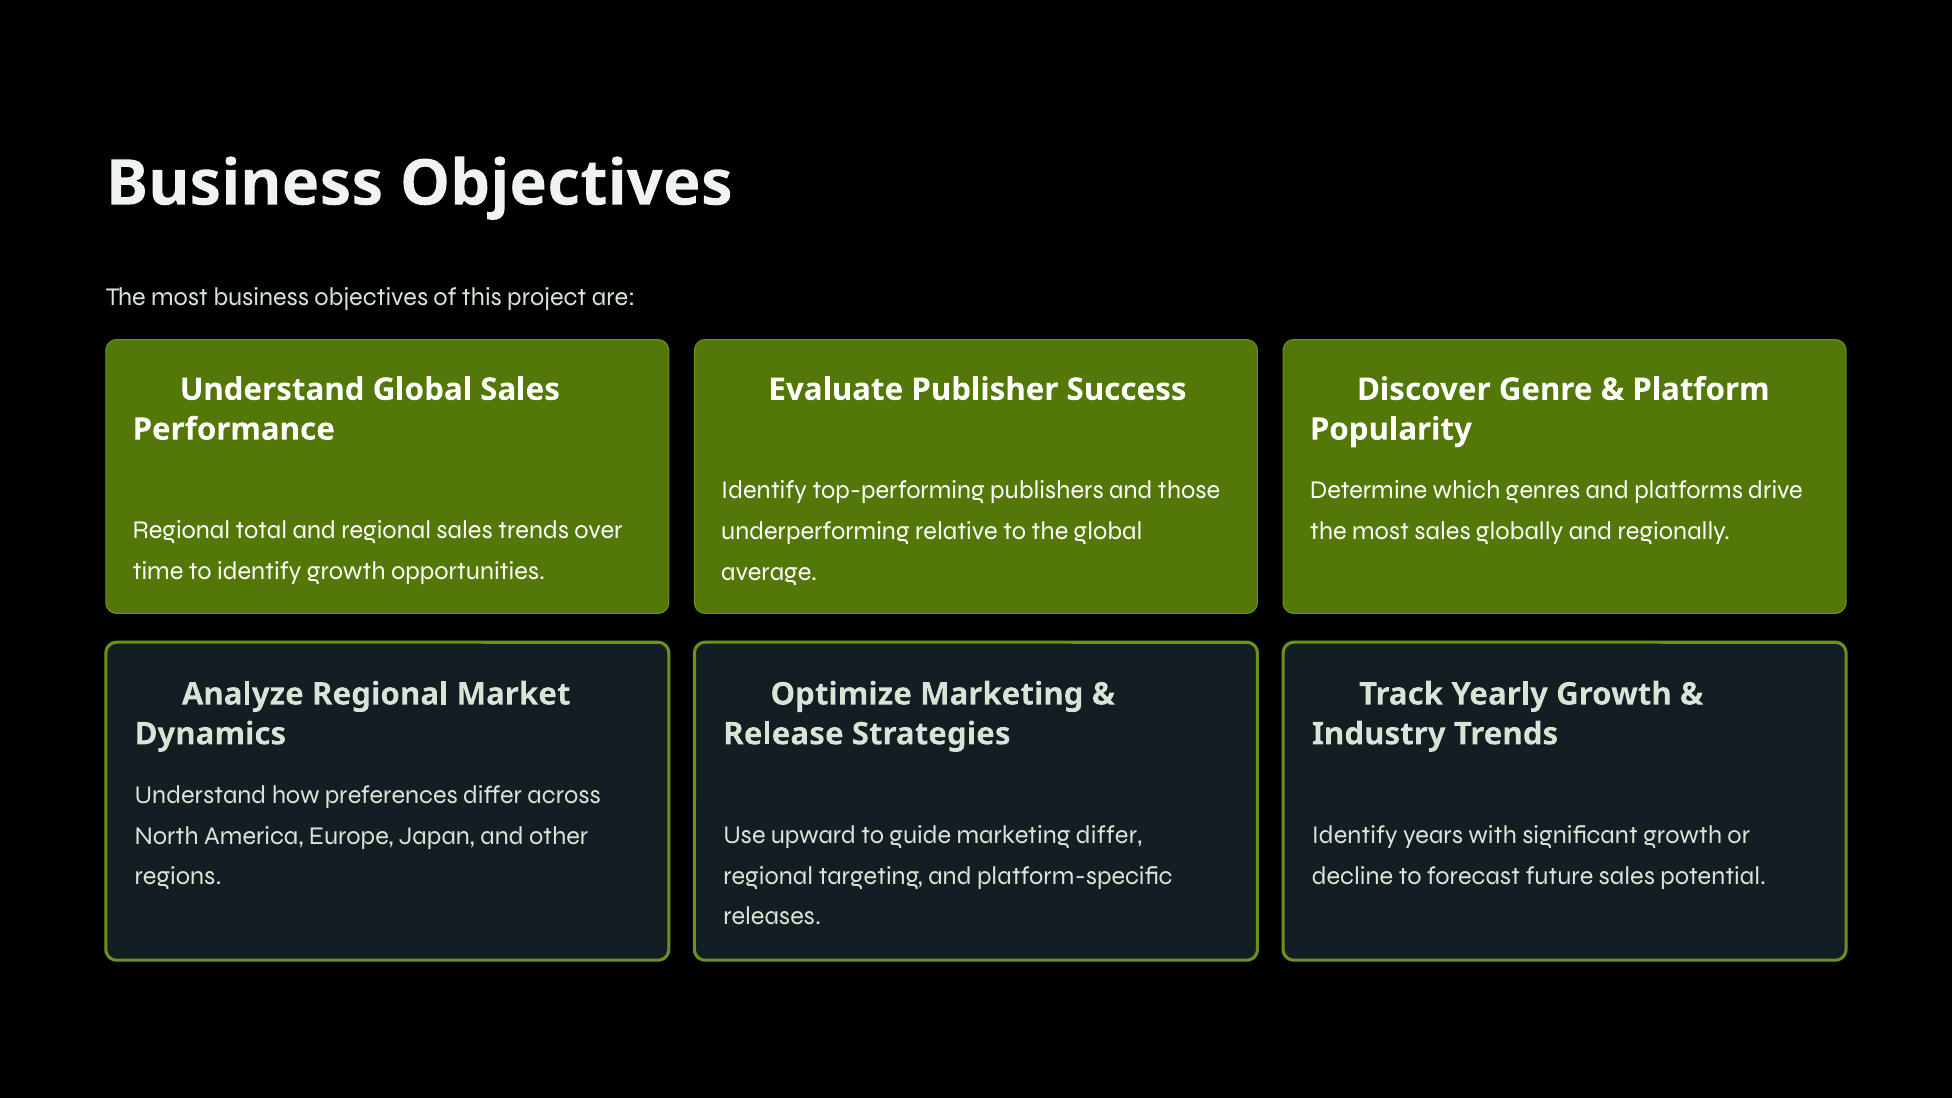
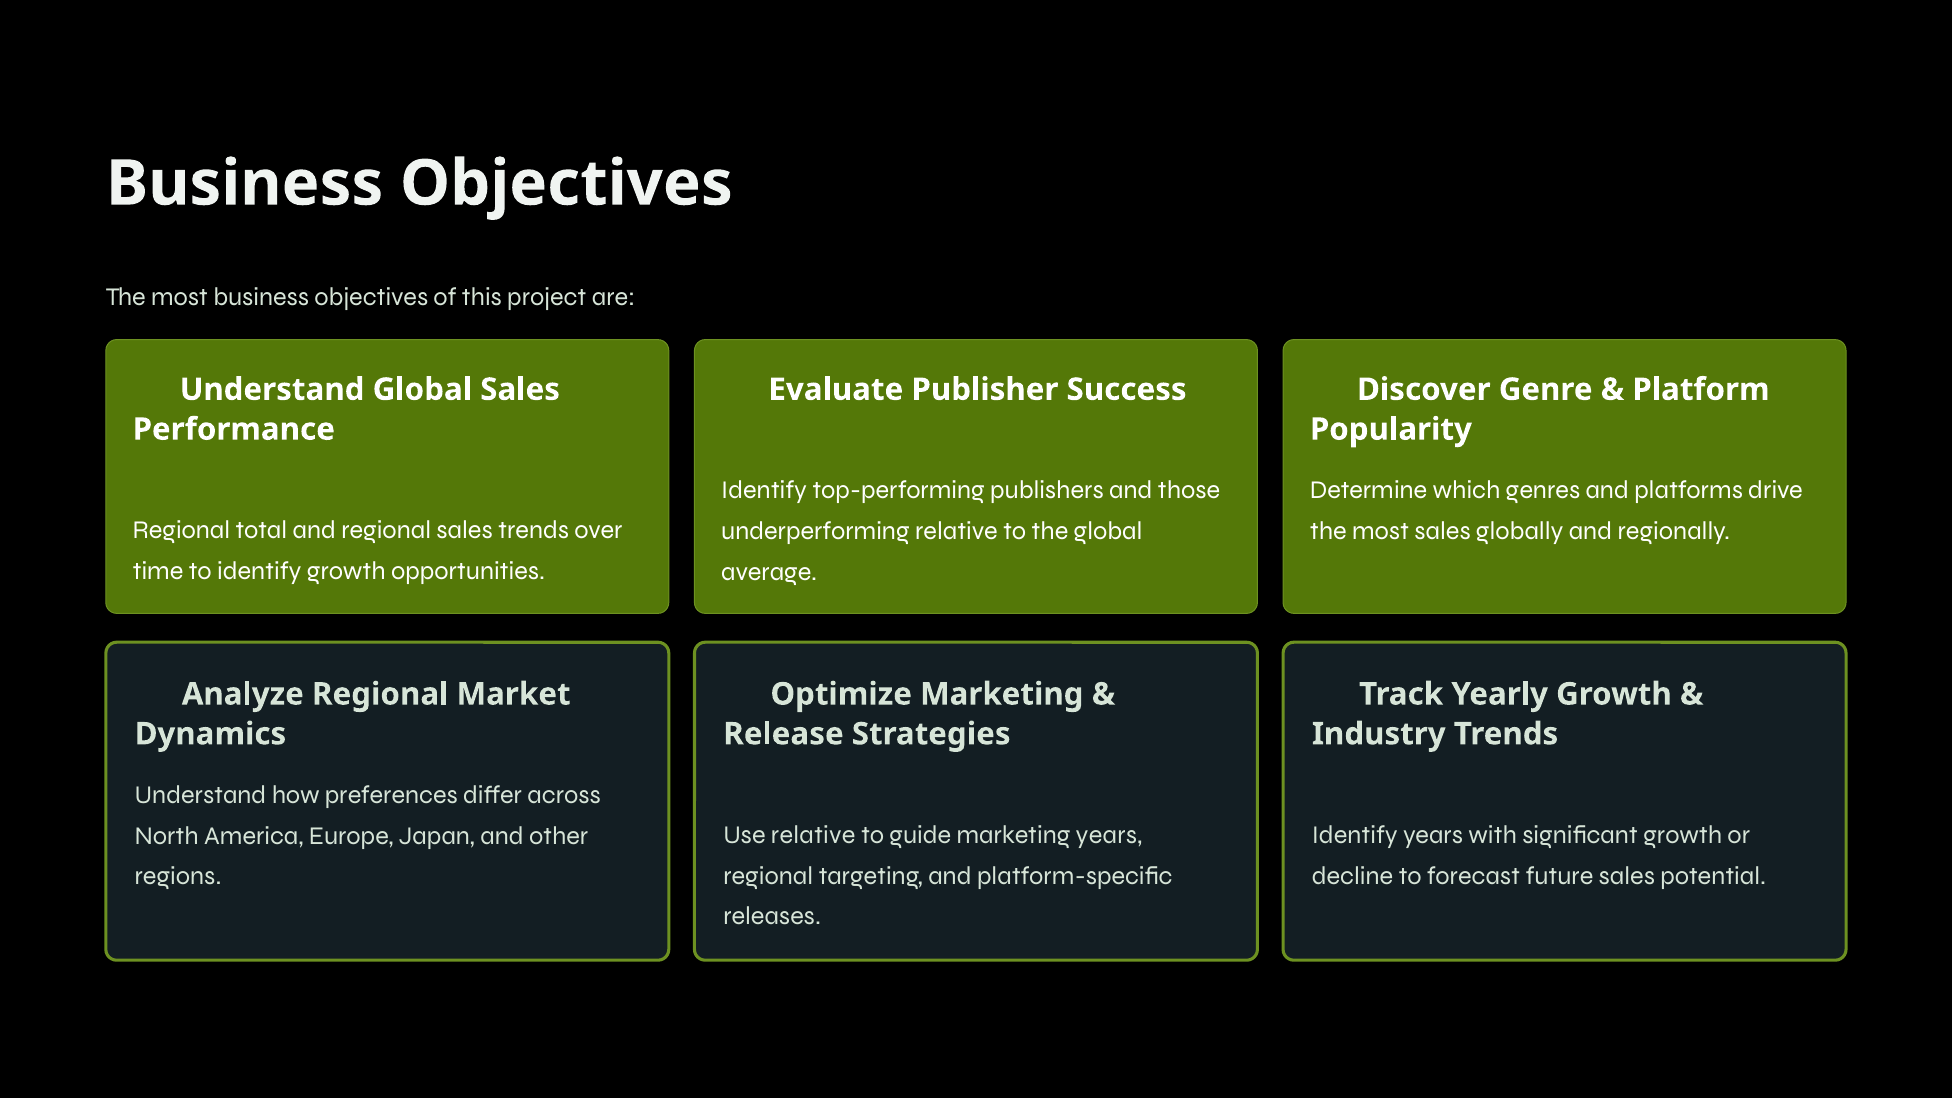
Use upward: upward -> relative
marketing differ: differ -> years
